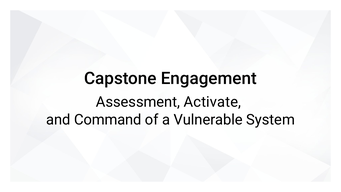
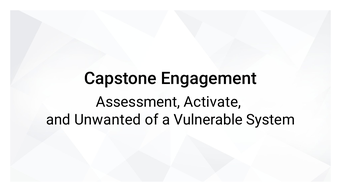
Command: Command -> Unwanted
